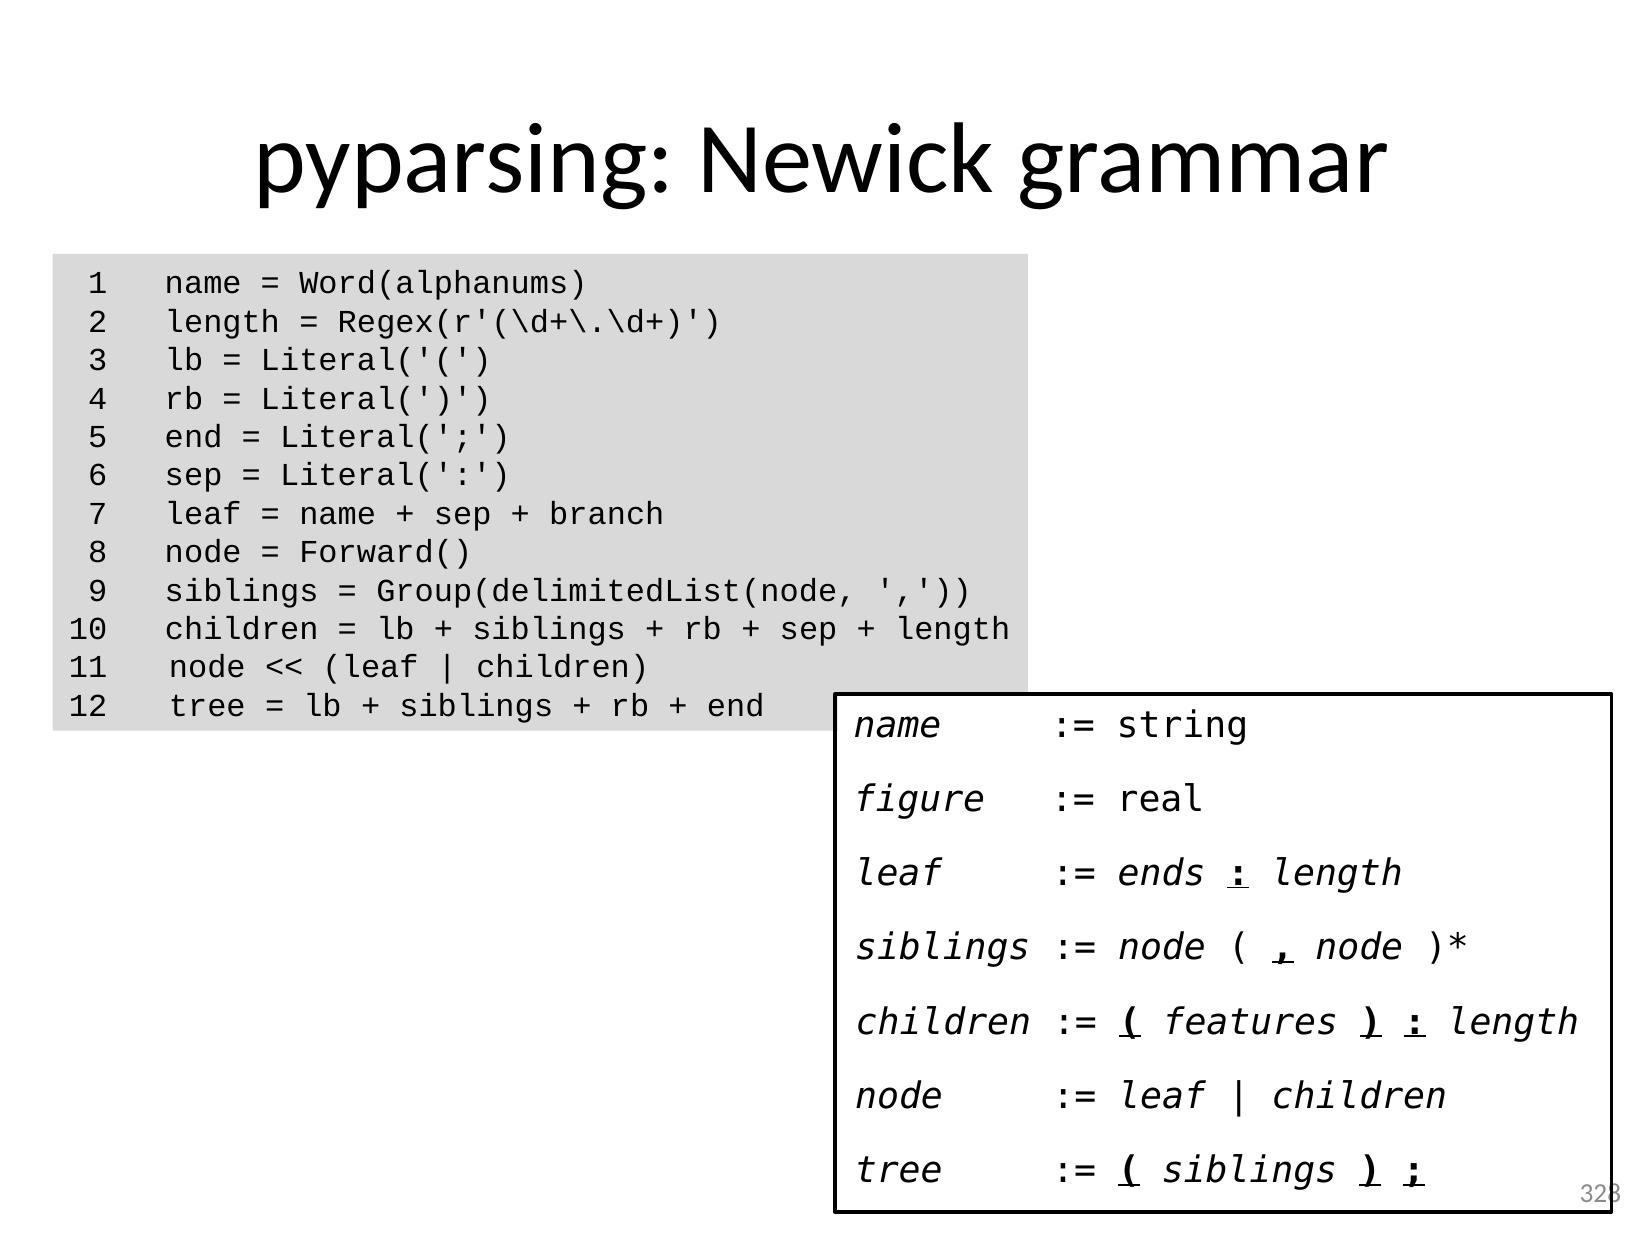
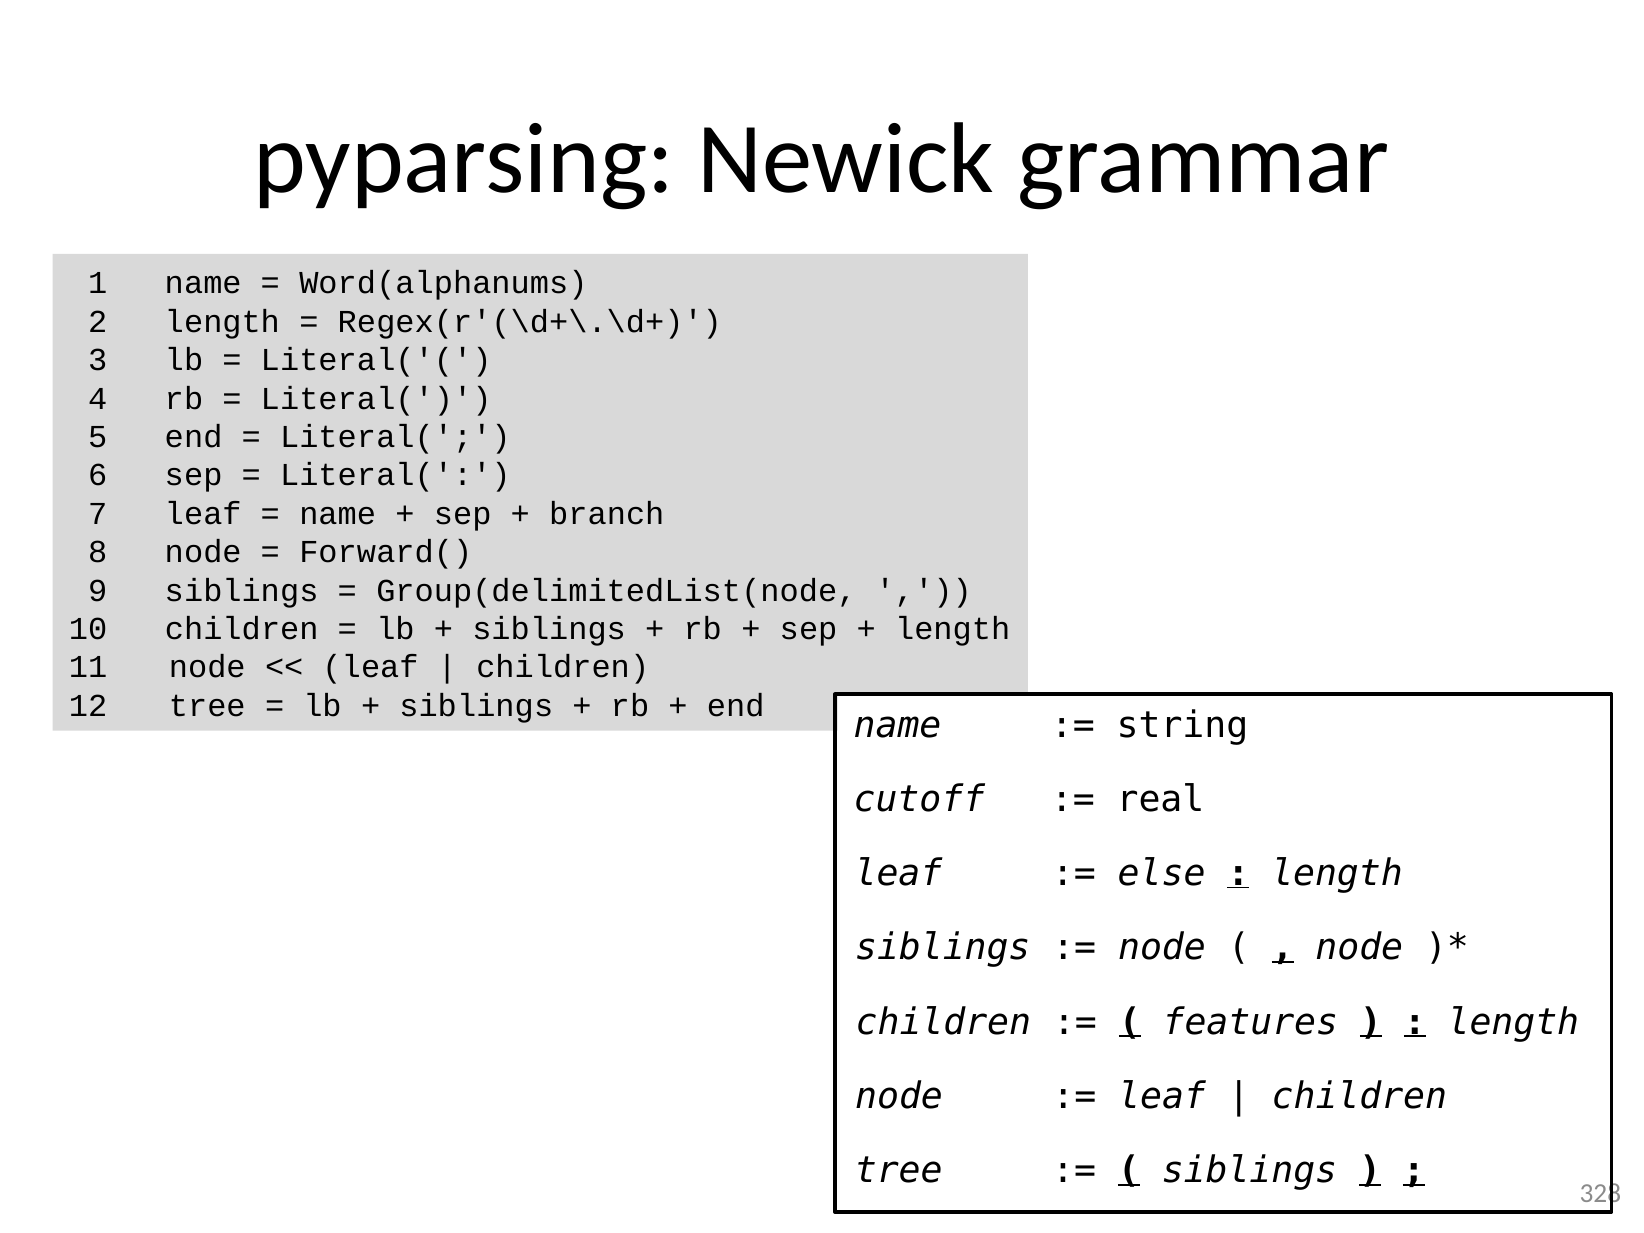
figure: figure -> cutoff
ends: ends -> else
